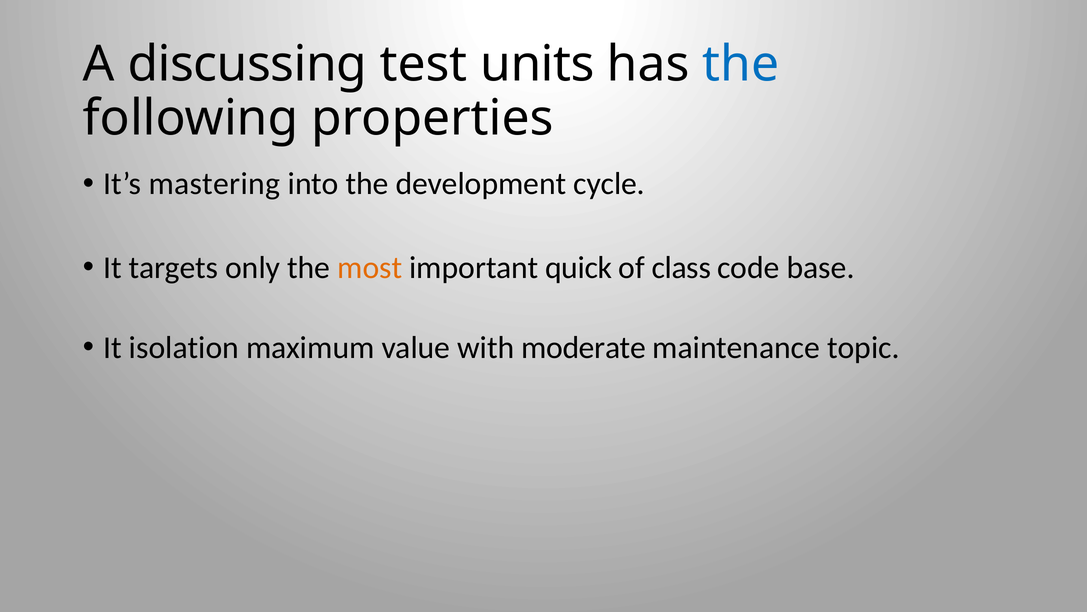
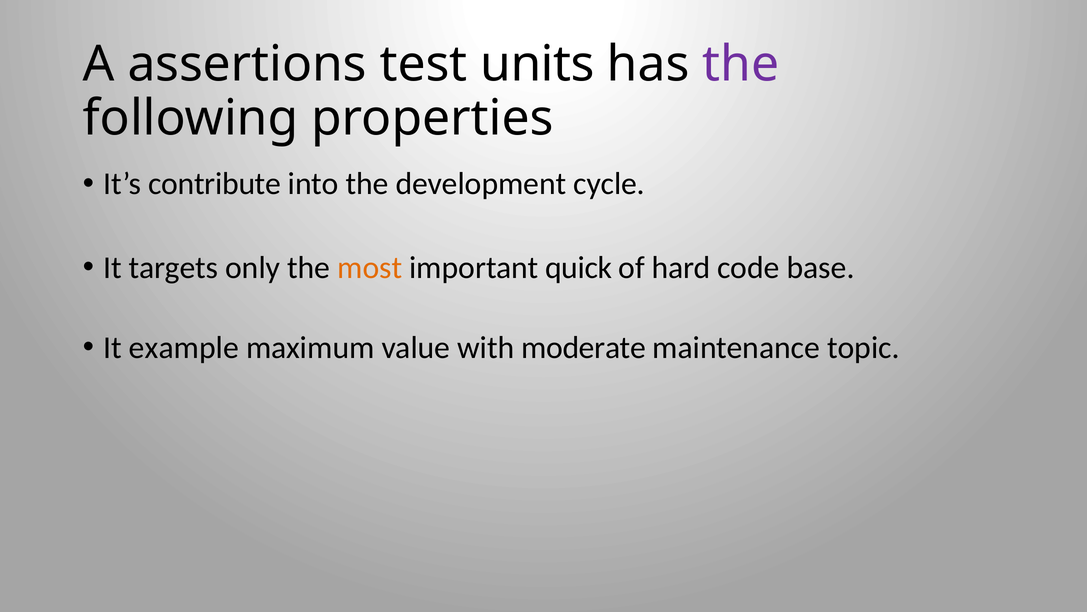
discussing: discussing -> assertions
the at (741, 64) colour: blue -> purple
mastering: mastering -> contribute
class: class -> hard
isolation: isolation -> example
